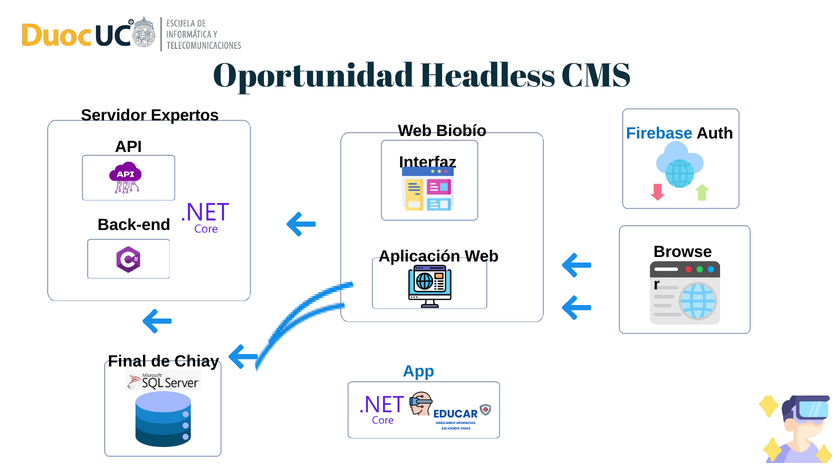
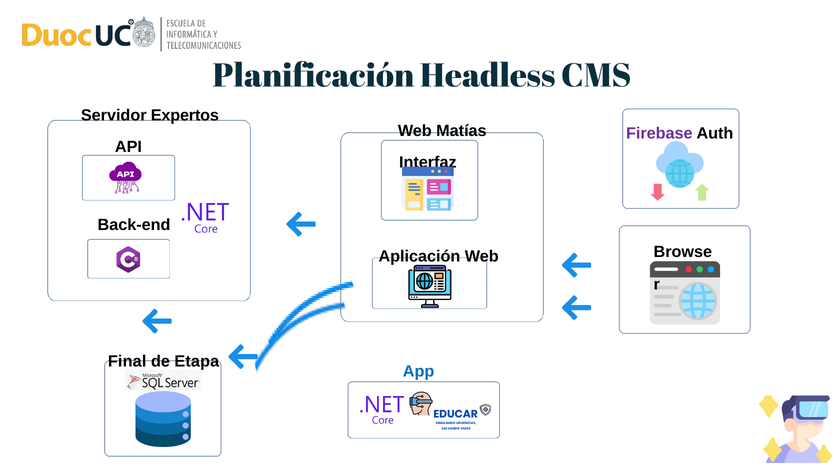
Oportunidad: Oportunidad -> Planificación
Biobío: Biobío -> Matías
Firebase colour: blue -> purple
Chiay: Chiay -> Etapa
